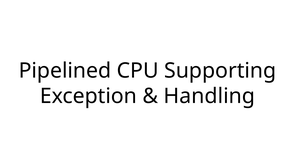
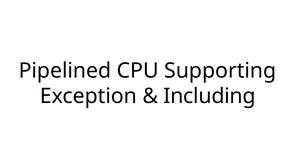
Handling: Handling -> Including
